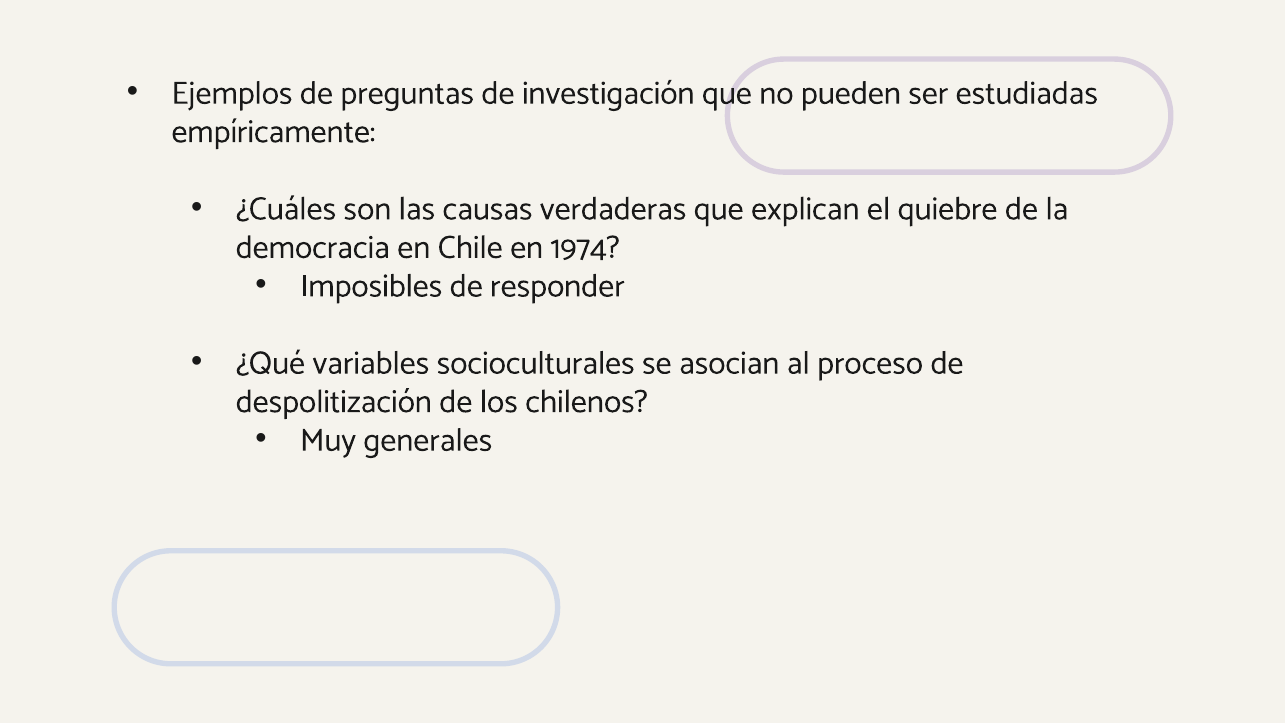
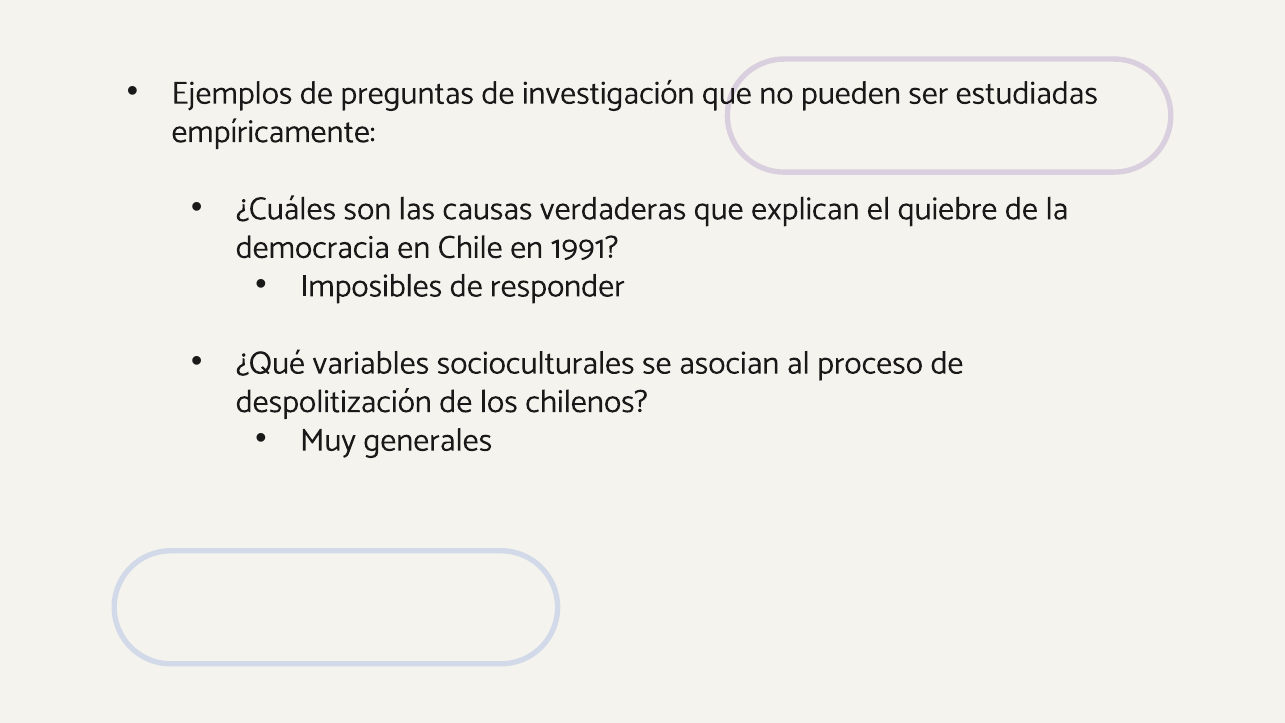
1974: 1974 -> 1991
